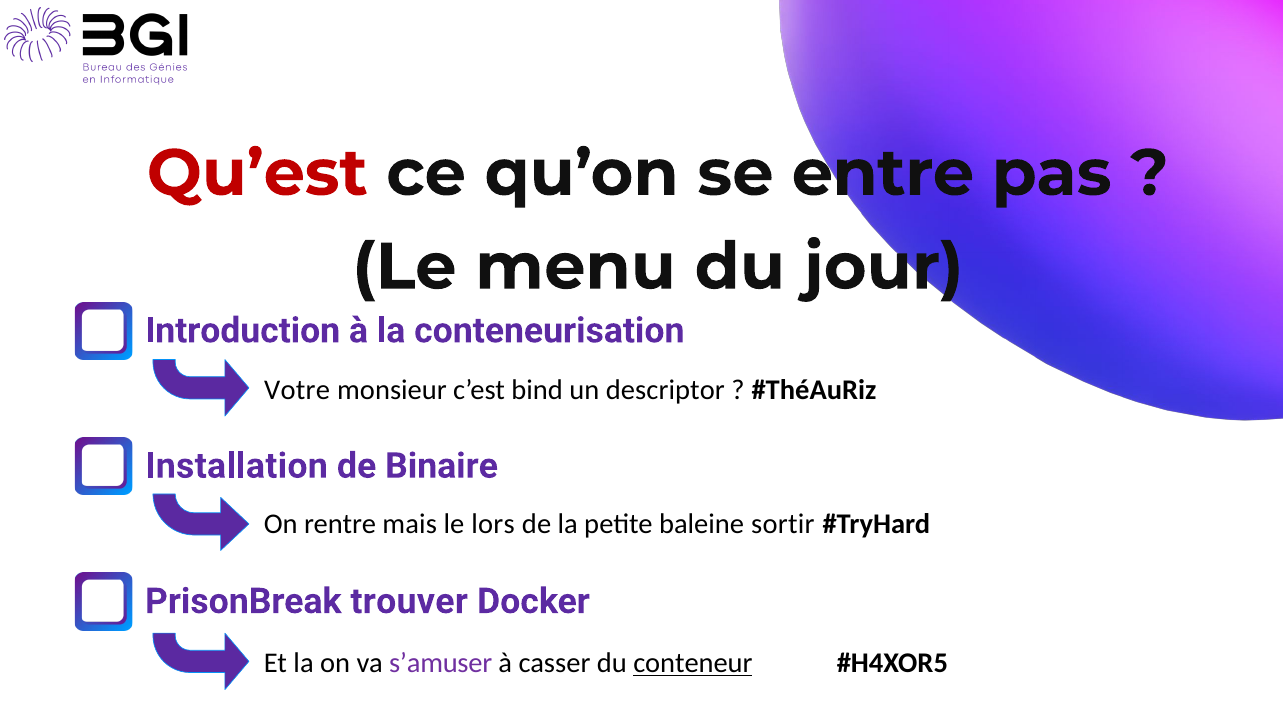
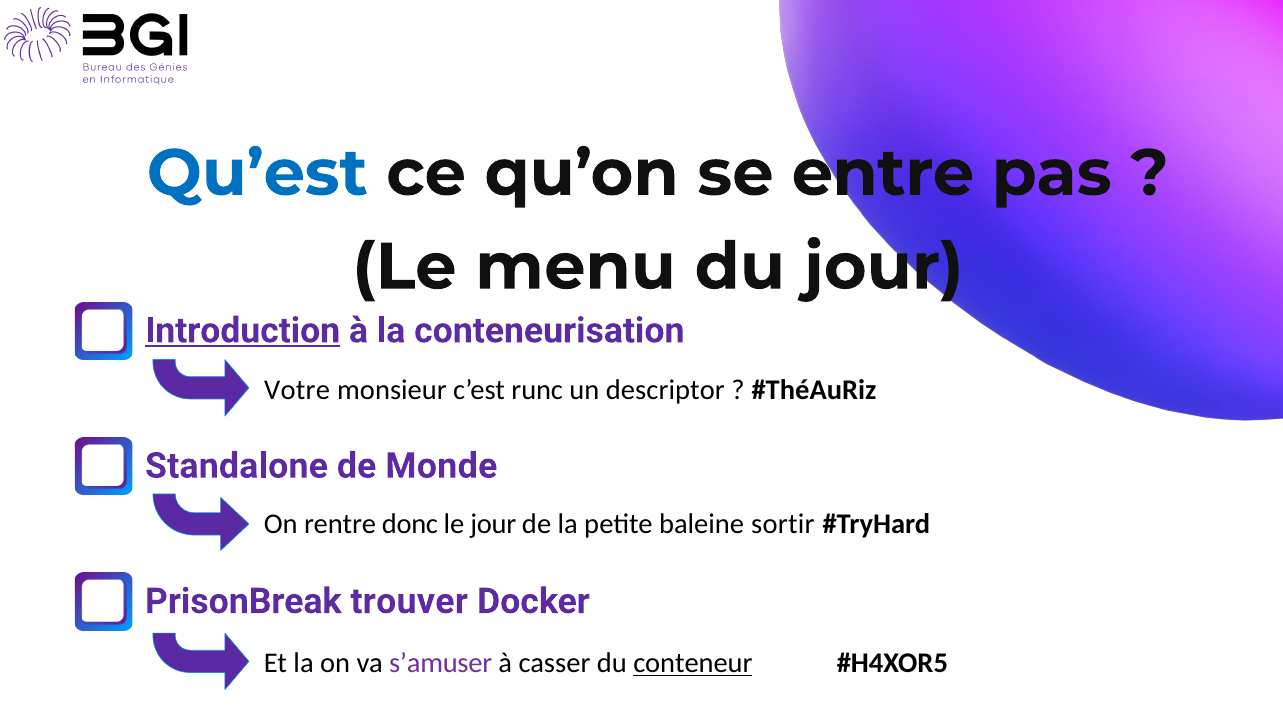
Qu’est colour: red -> blue
Introduction underline: none -> present
bind: bind -> runc
Installation: Installation -> Standalone
Binaire: Binaire -> Monde
mais: mais -> donc
le lors: lors -> jour
